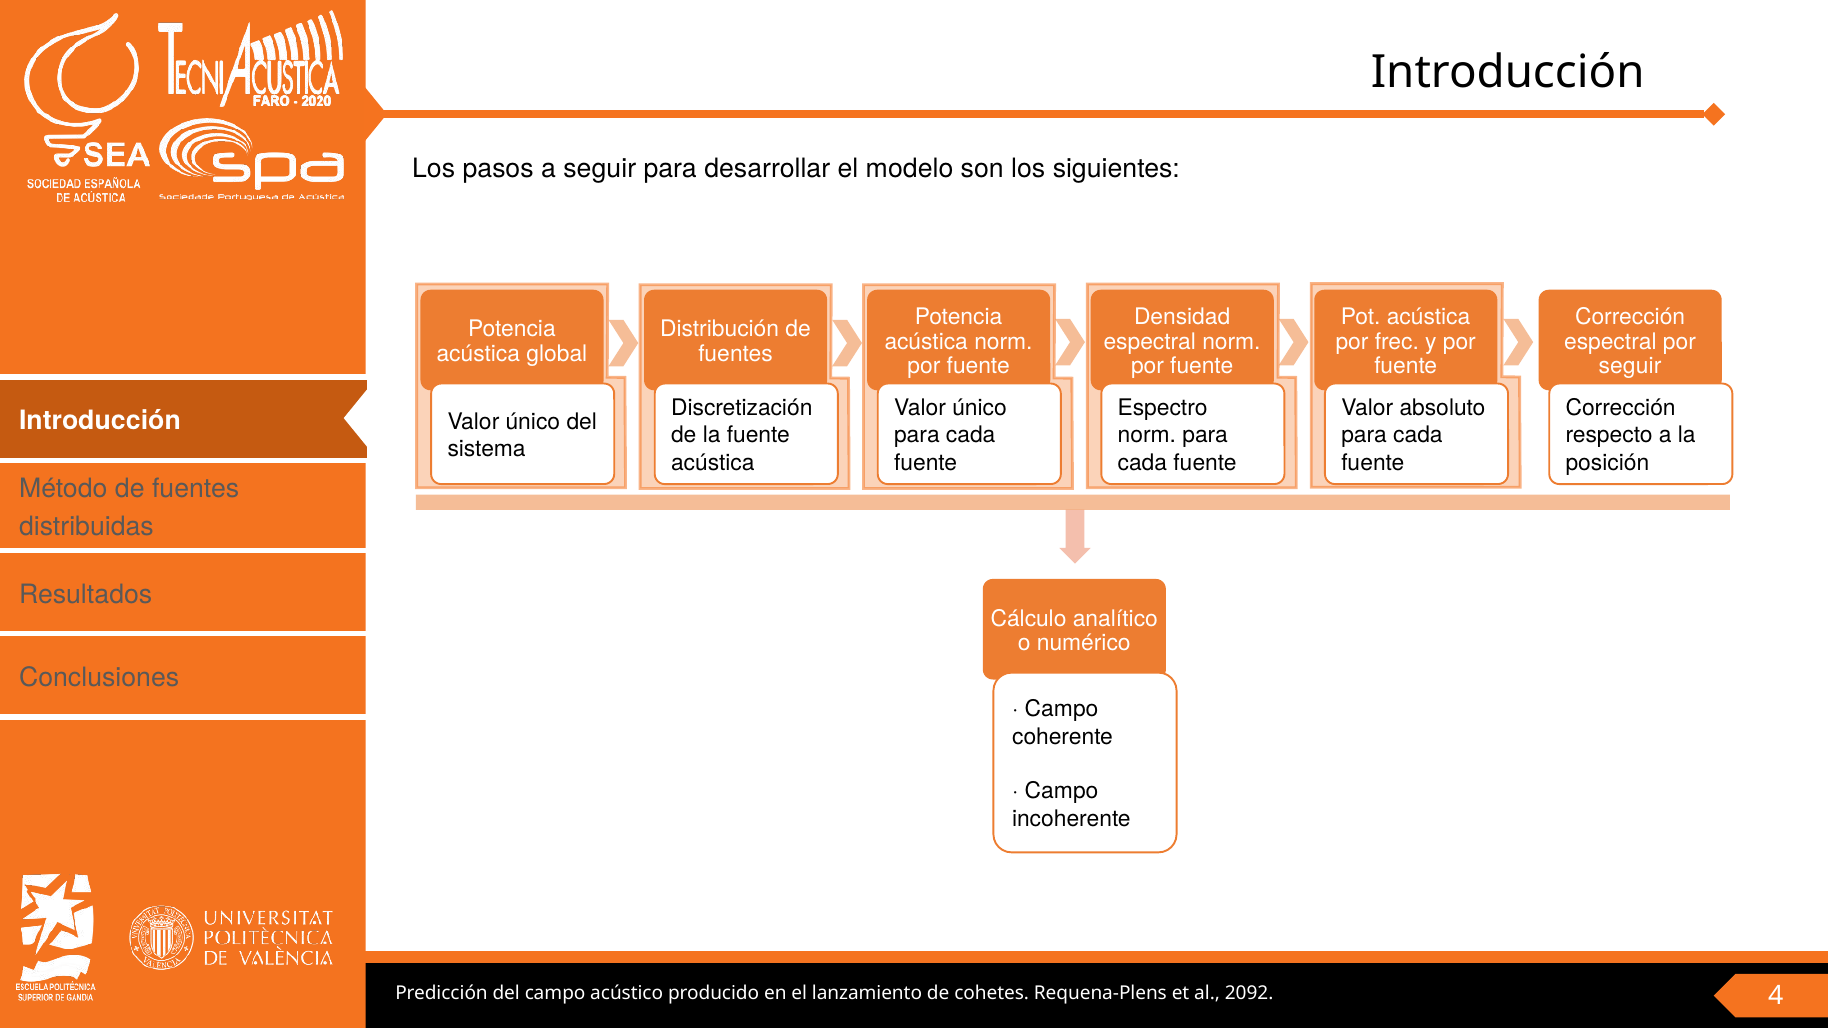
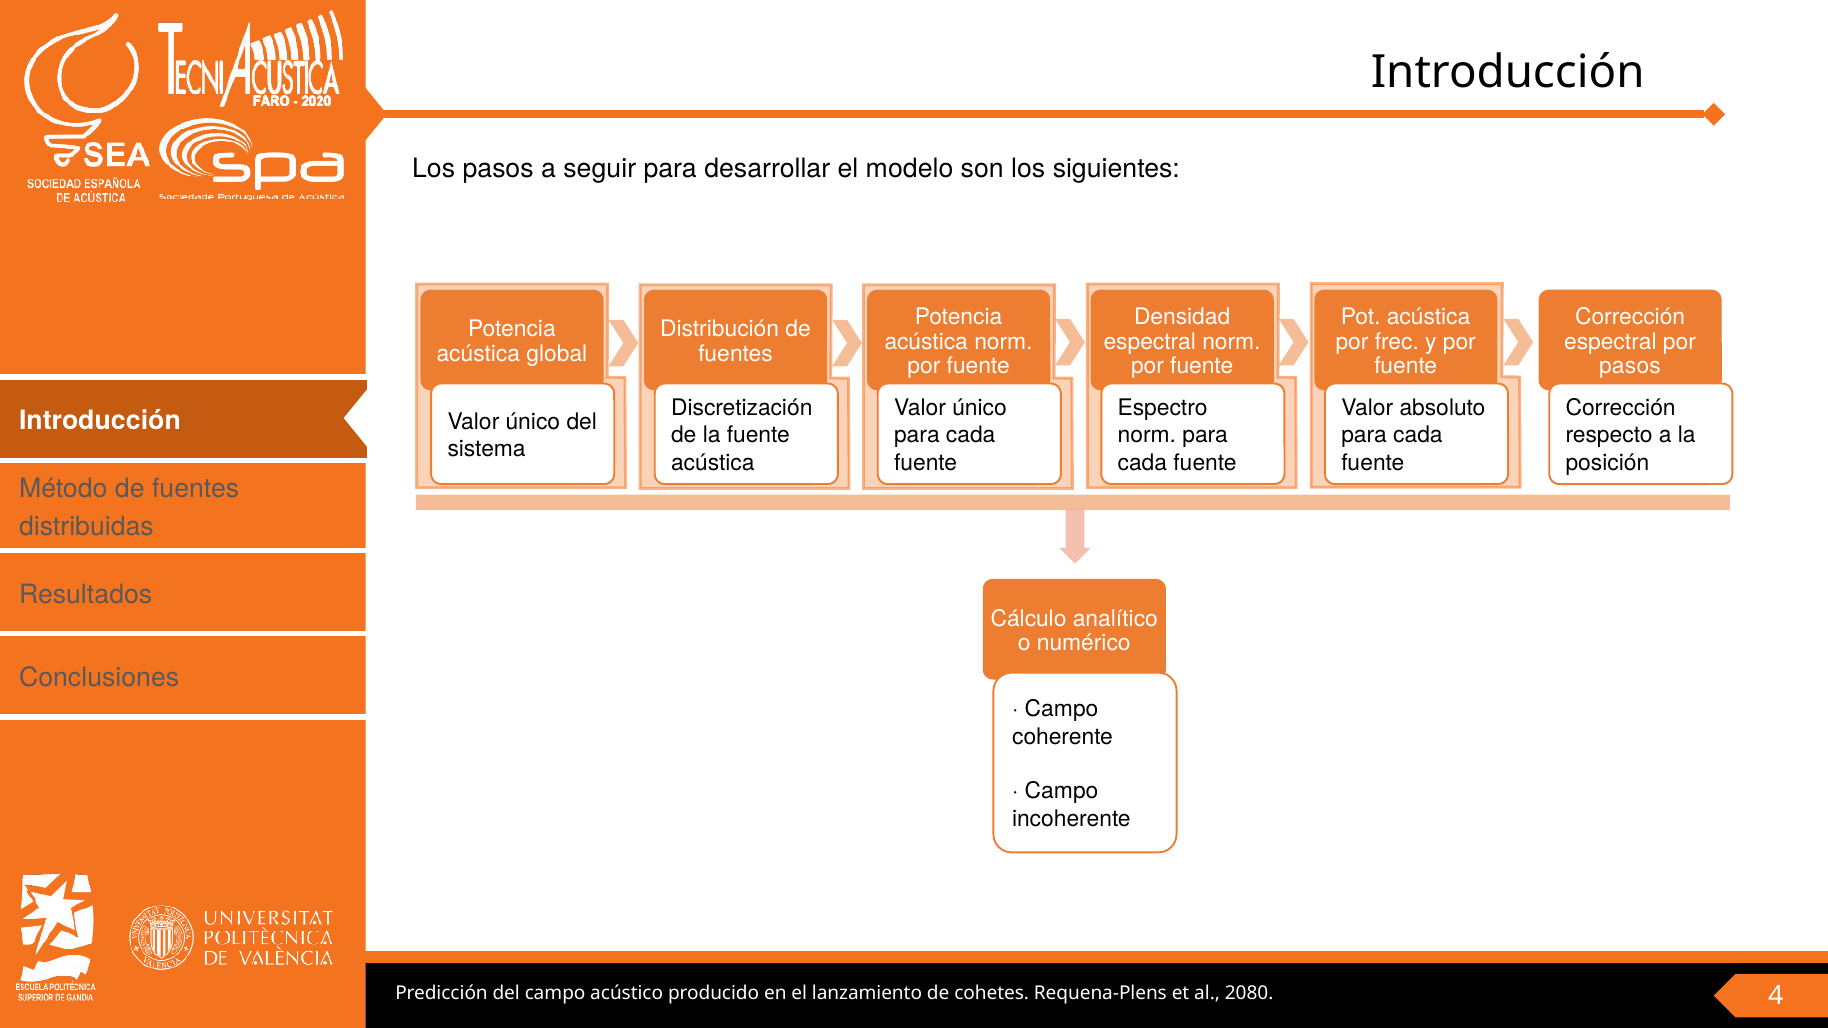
seguir at (1630, 366): seguir -> pasos
2092: 2092 -> 2080
